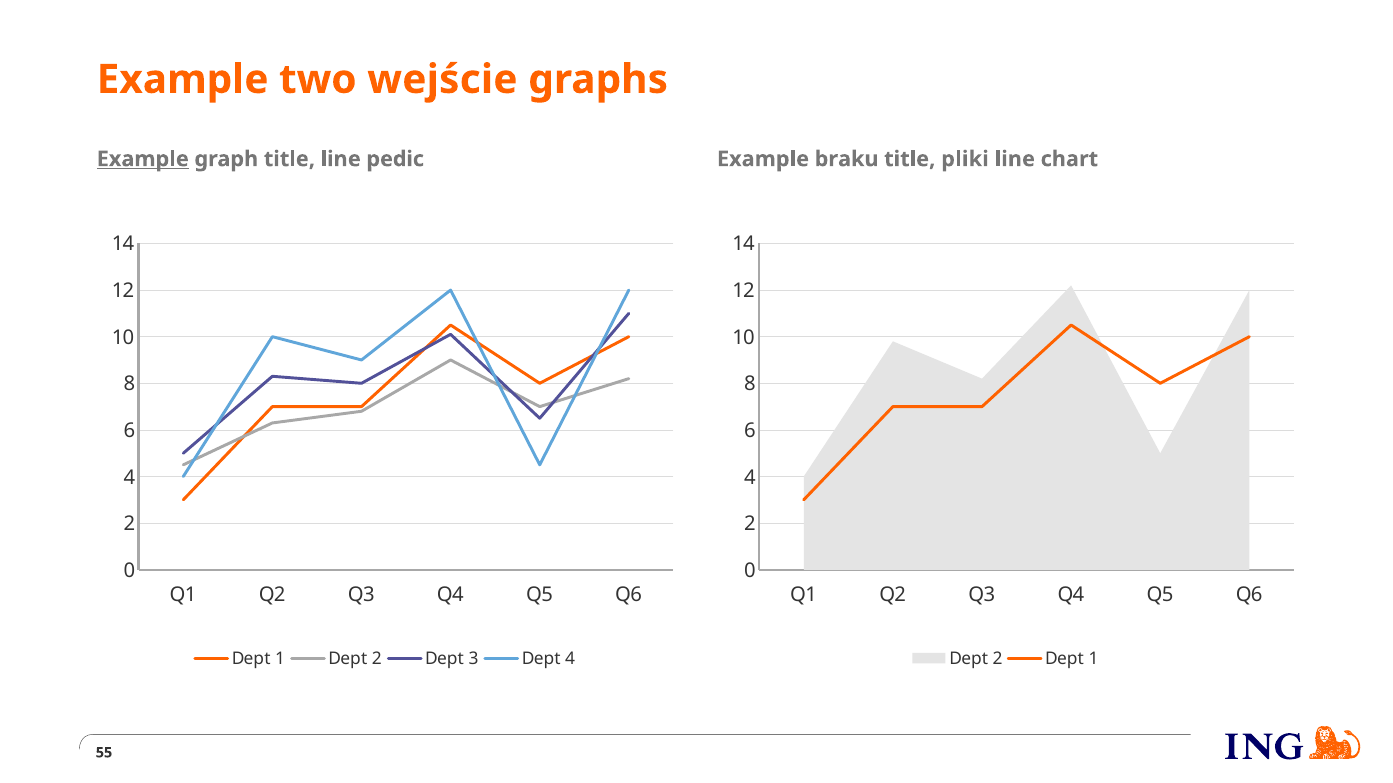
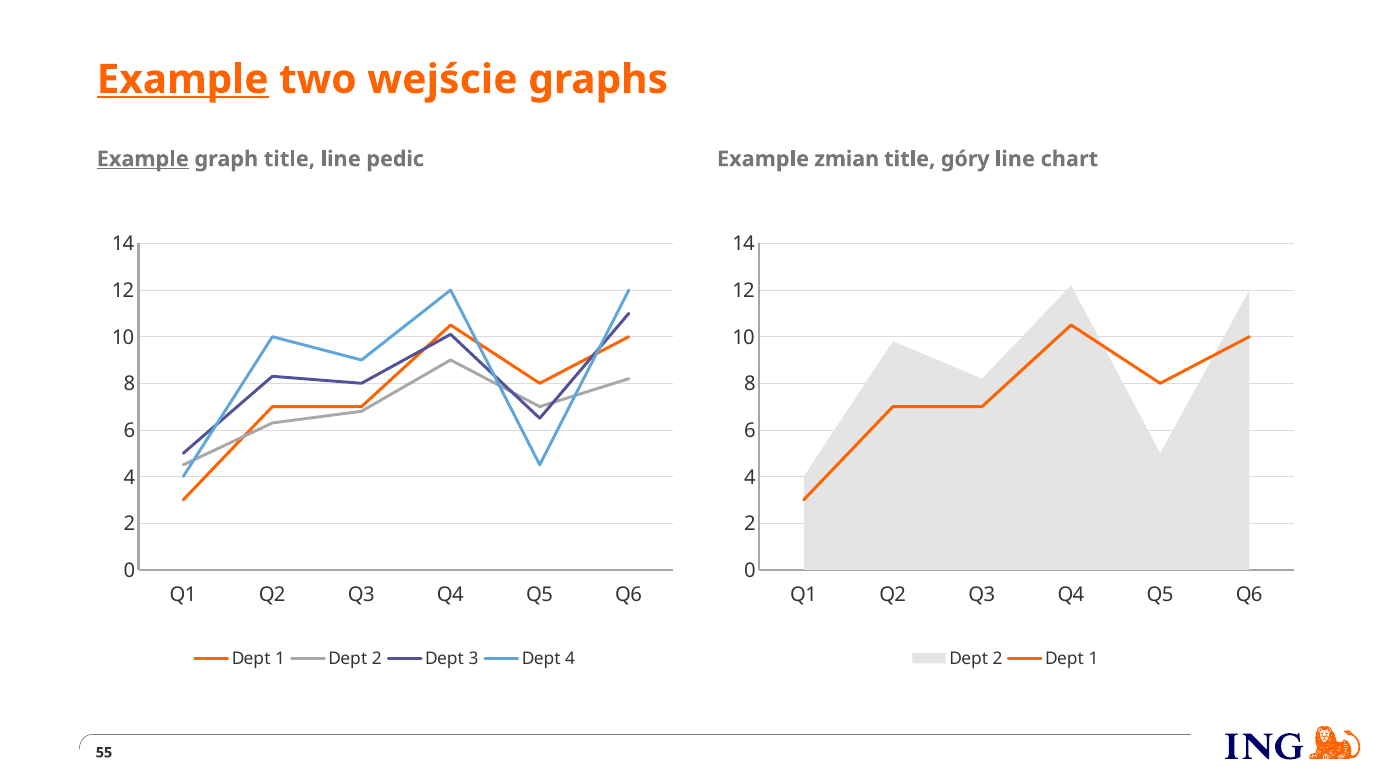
Example at (183, 80) underline: none -> present
braku: braku -> zmian
pliki: pliki -> góry
